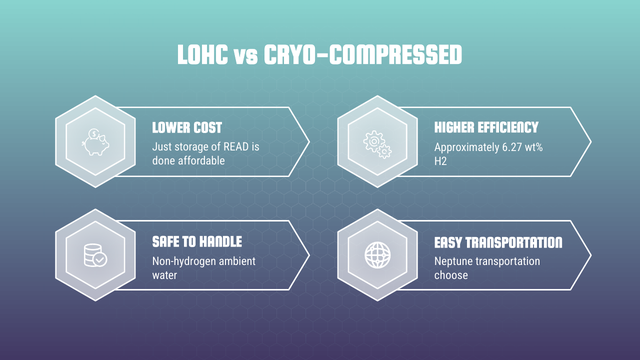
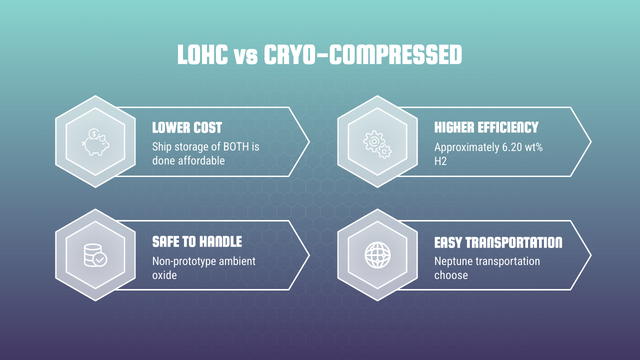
Just: Just -> Ship
READ: READ -> BOTH
6.27: 6.27 -> 6.20
Non-hydrogen: Non-hydrogen -> Non-prototype
water: water -> oxide
